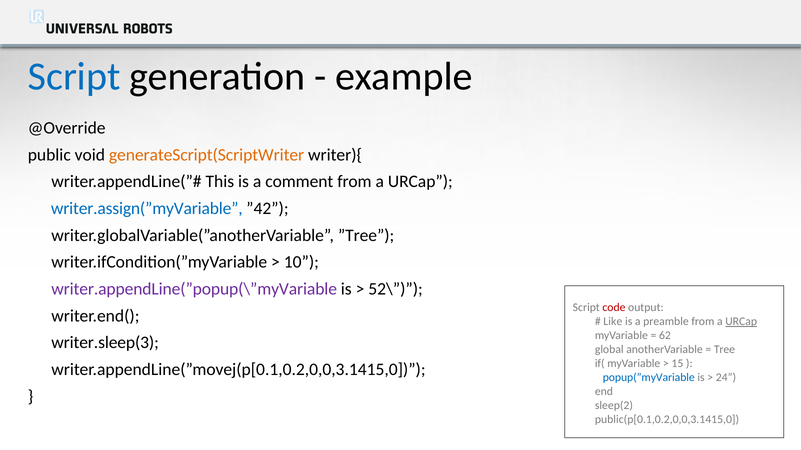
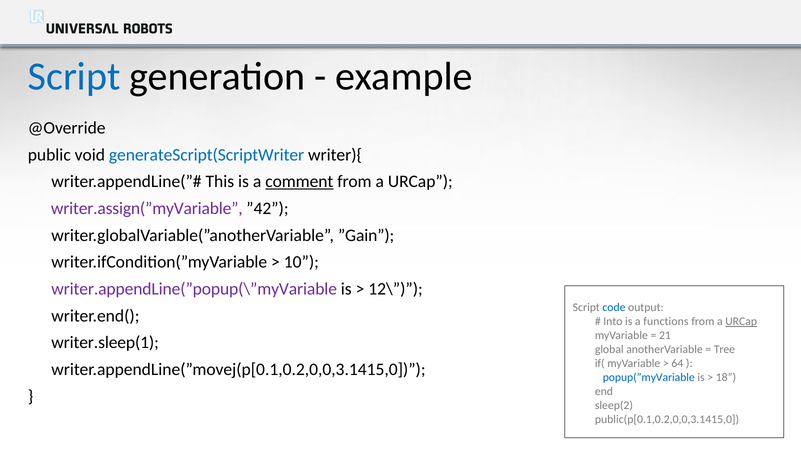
generateScript(ScriptWriter colour: orange -> blue
comment underline: none -> present
writer.assign(”myVariable colour: blue -> purple
”Tree: ”Tree -> ”Gain
52\: 52\ -> 12\
code colour: red -> blue
Like: Like -> Into
preamble: preamble -> functions
62: 62 -> 21
writer.sleep(3: writer.sleep(3 -> writer.sleep(1
15: 15 -> 64
24: 24 -> 18
